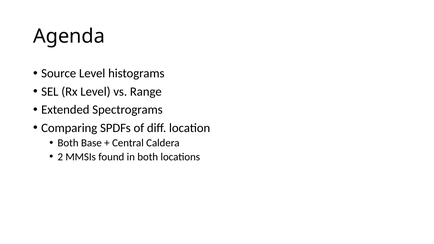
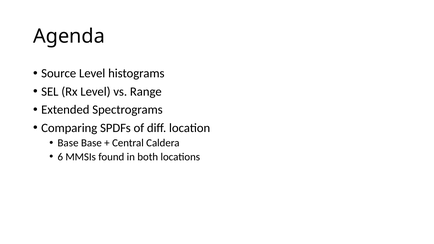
Both at (68, 143): Both -> Base
2: 2 -> 6
